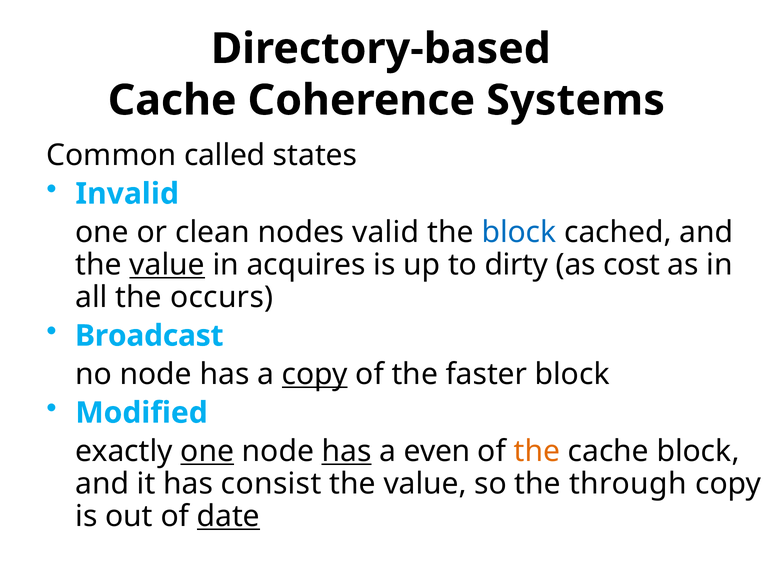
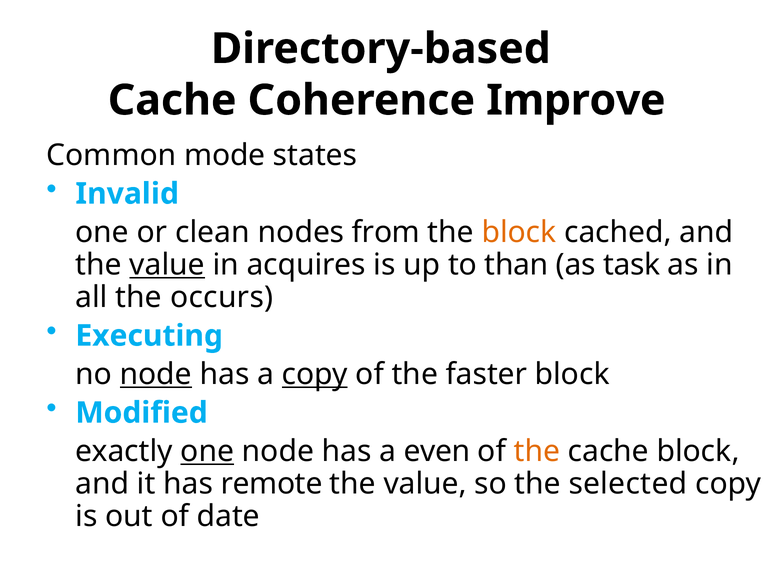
Systems: Systems -> Improve
called: called -> mode
valid: valid -> from
block at (519, 232) colour: blue -> orange
dirty: dirty -> than
cost: cost -> task
Broadcast: Broadcast -> Executing
node at (156, 374) underline: none -> present
has at (347, 451) underline: present -> none
consist: consist -> remote
through: through -> selected
date underline: present -> none
